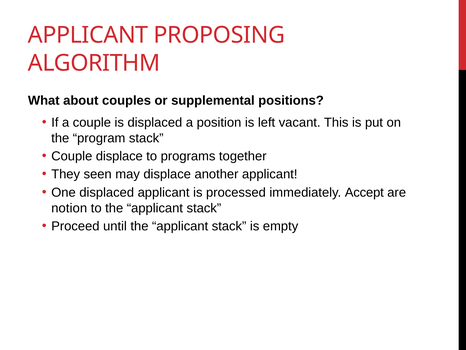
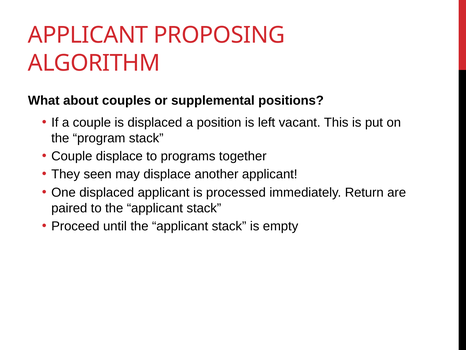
Accept: Accept -> Return
notion: notion -> paired
